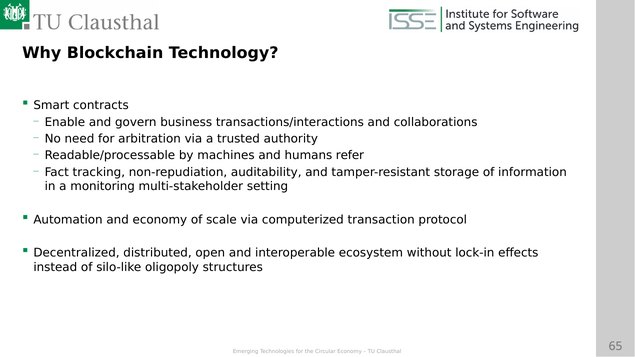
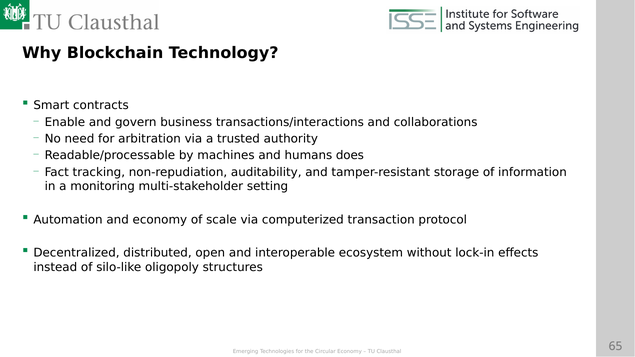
refer: refer -> does
